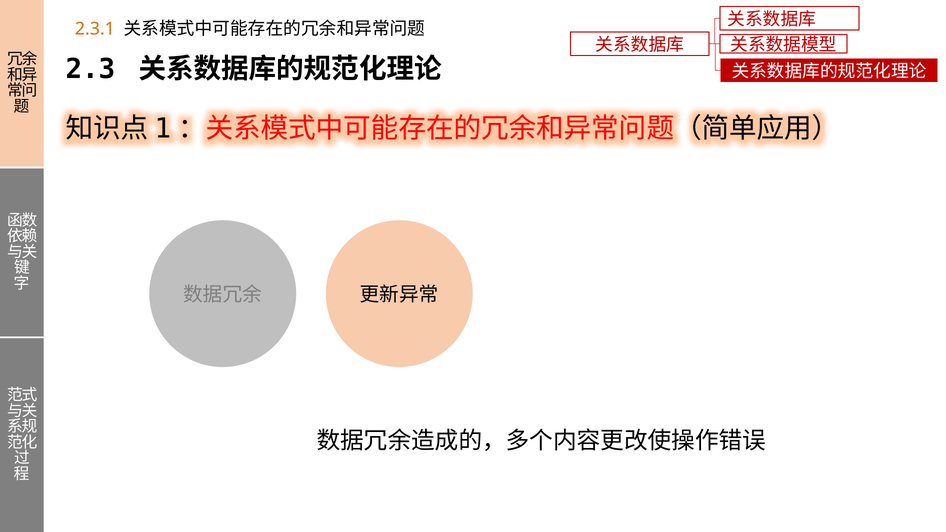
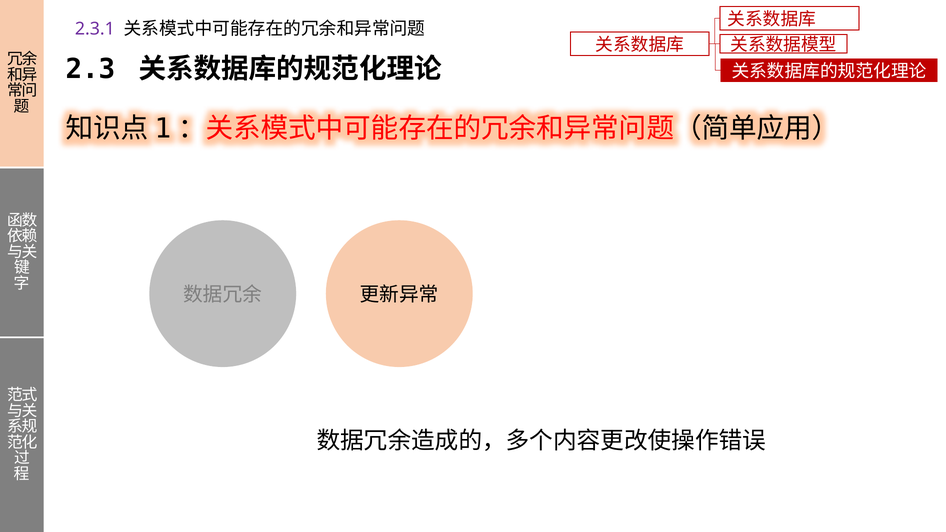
2.3.1 colour: orange -> purple
